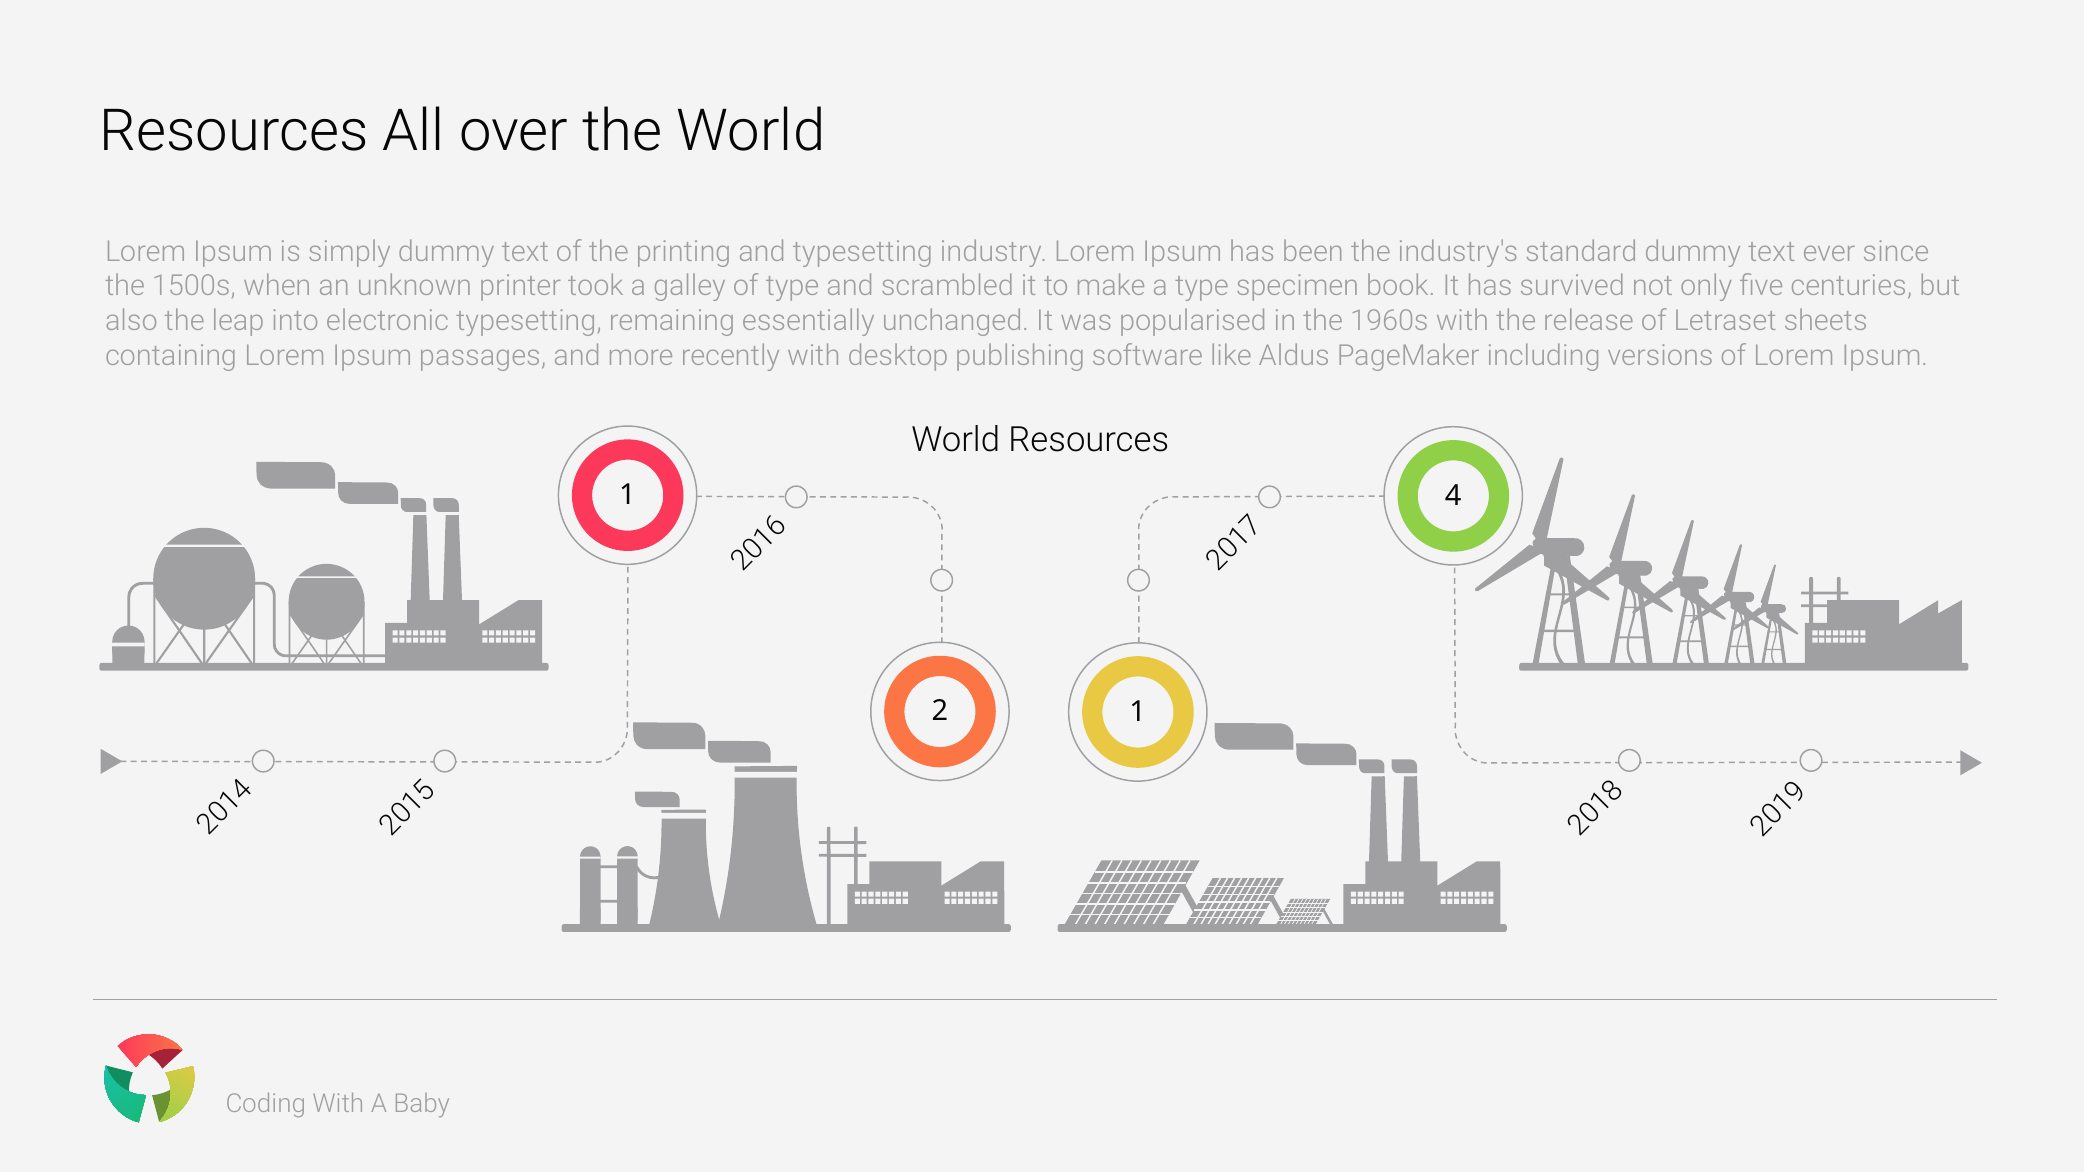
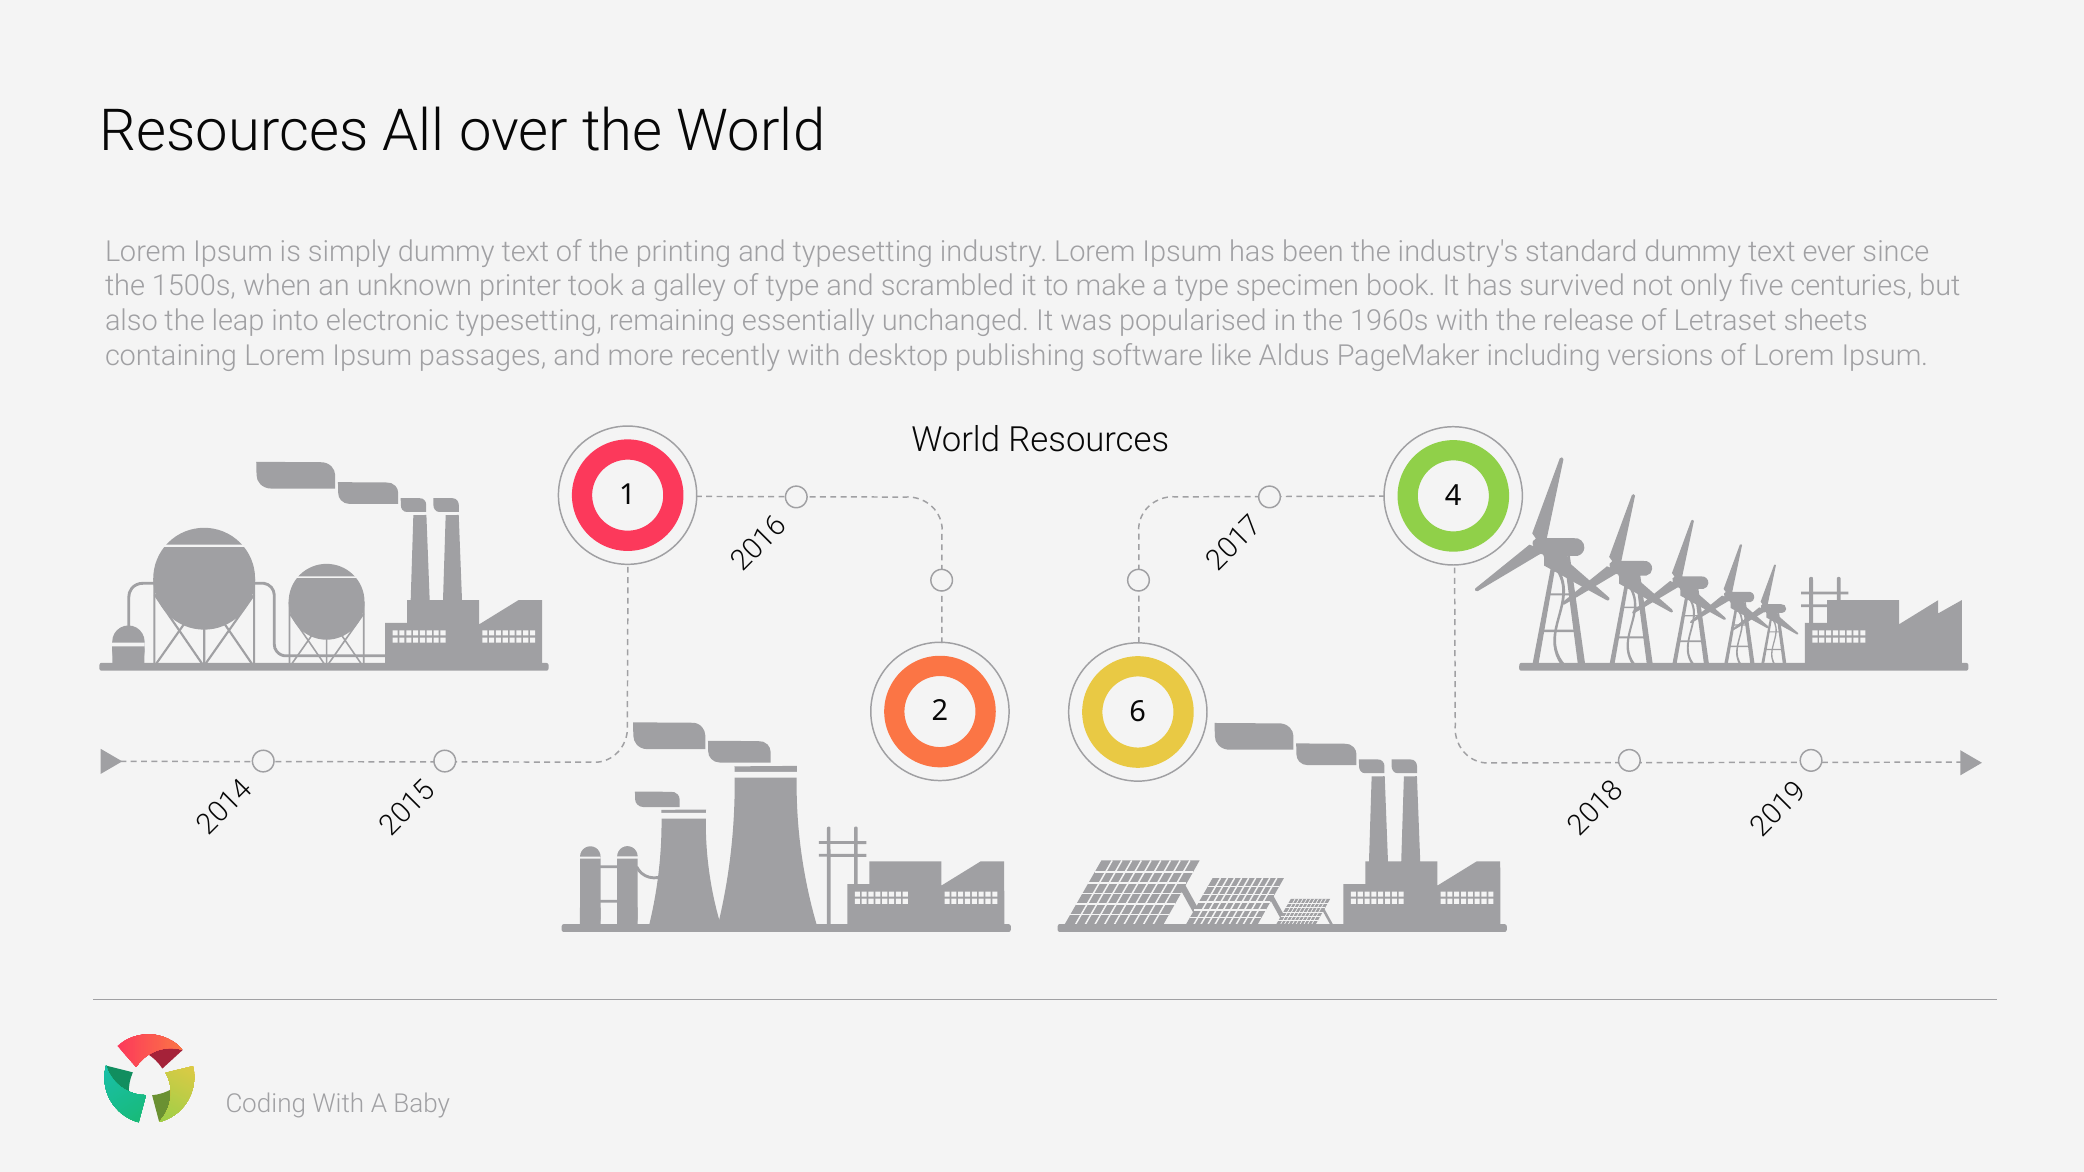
2 1: 1 -> 6
